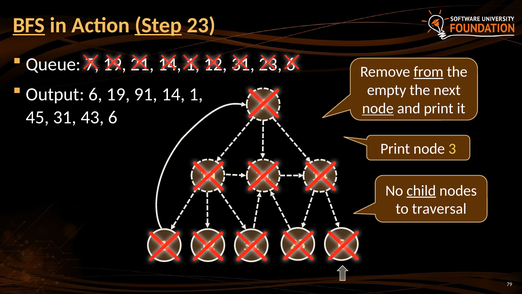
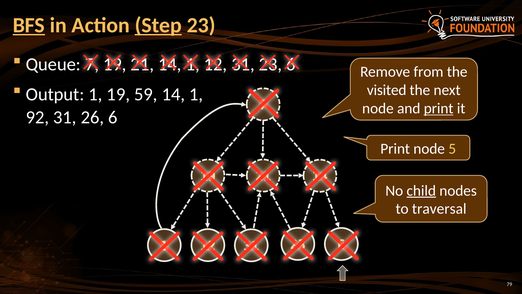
from underline: present -> none
empty: empty -> visited
Output 6: 6 -> 1
91: 91 -> 59
node at (378, 108) underline: present -> none
print at (439, 108) underline: none -> present
45: 45 -> 92
43: 43 -> 26
3: 3 -> 5
